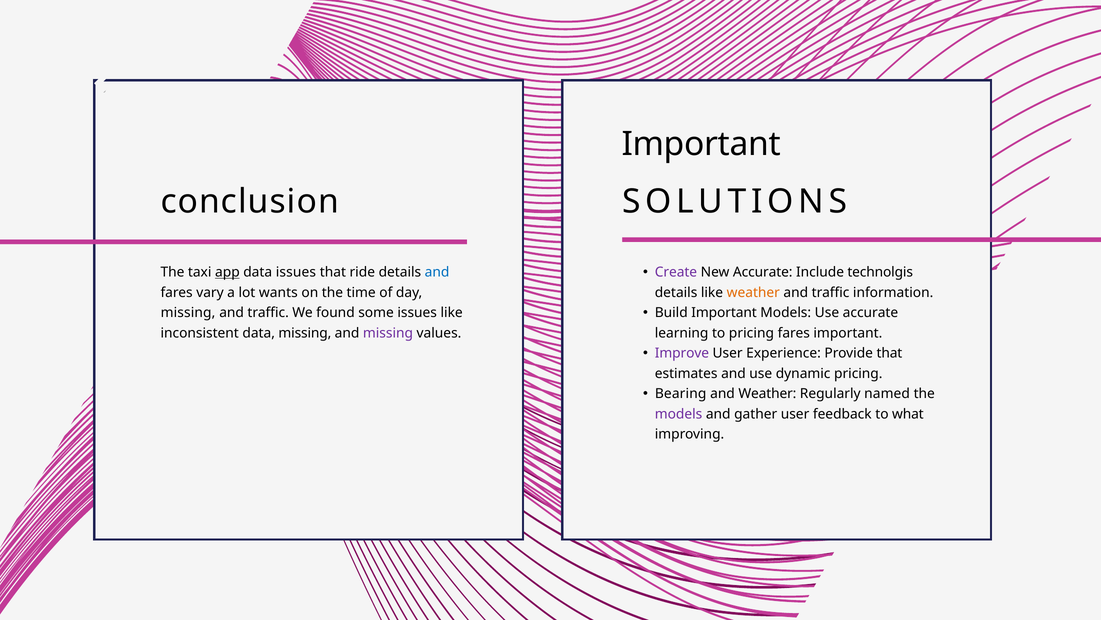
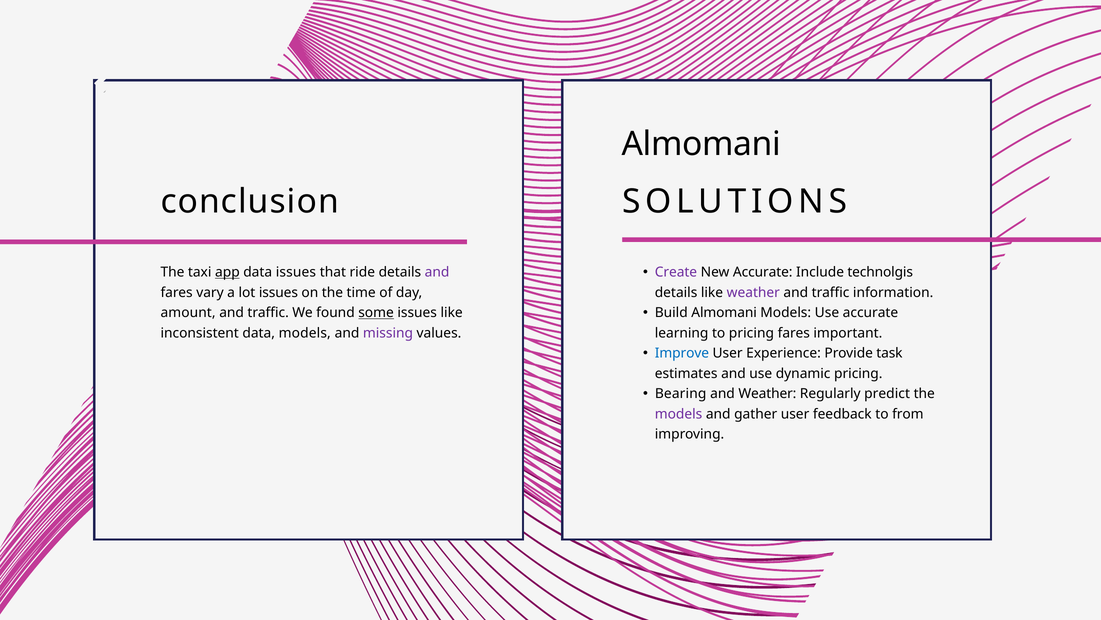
Important at (701, 144): Important -> Almomani
and at (437, 272) colour: blue -> purple
lot wants: wants -> issues
weather at (753, 292) colour: orange -> purple
Build Important: Important -> Almomani
missing at (188, 313): missing -> amount
some underline: none -> present
data missing: missing -> models
Improve colour: purple -> blue
Provide that: that -> task
named: named -> predict
what: what -> from
